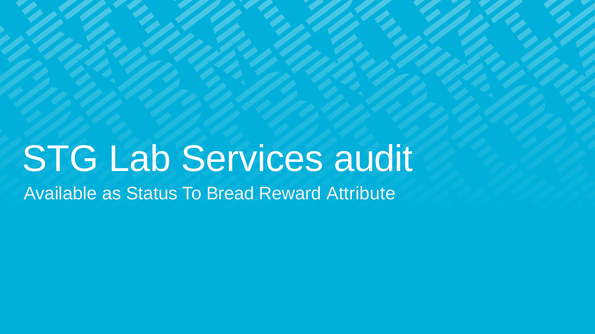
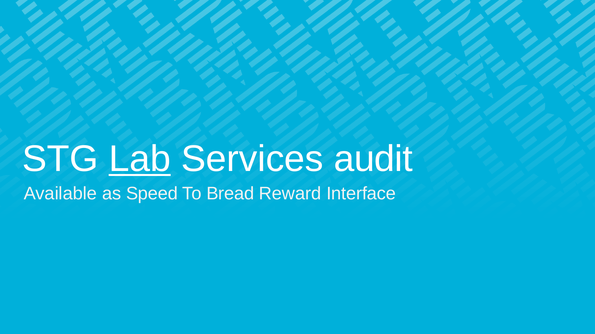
Lab underline: none -> present
Status: Status -> Speed
Attribute: Attribute -> Interface
